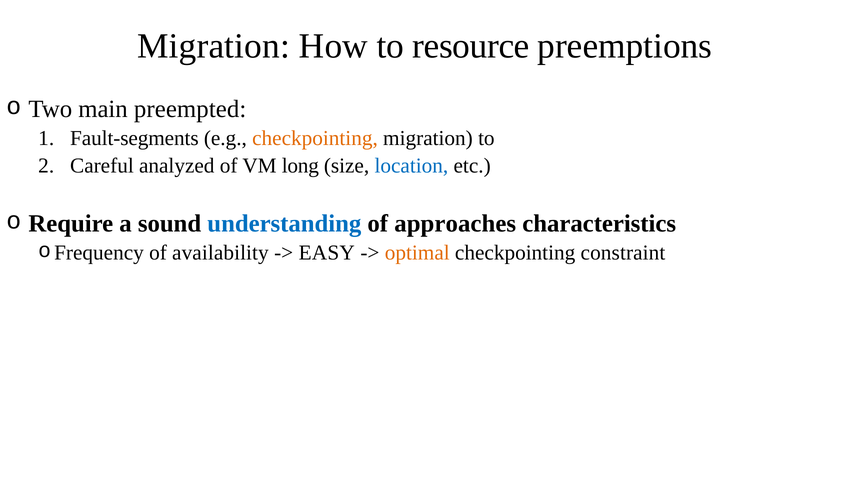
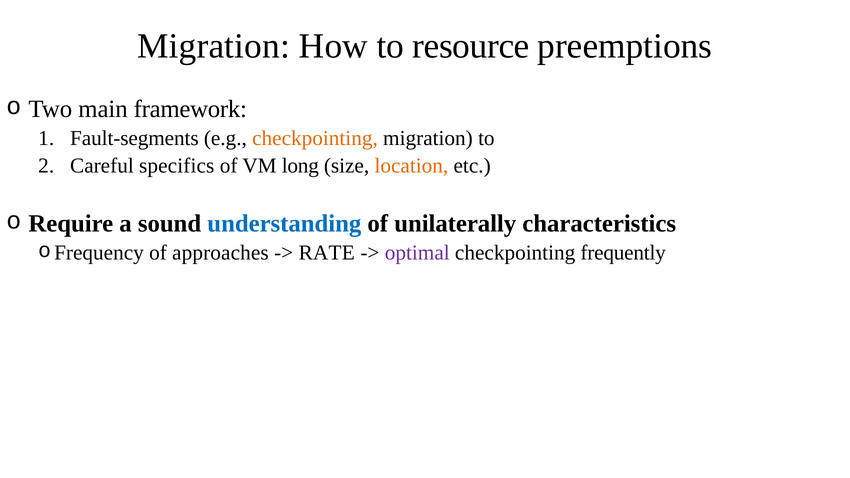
preempted: preempted -> framework
analyzed: analyzed -> specifics
location colour: blue -> orange
approaches: approaches -> unilaterally
availability: availability -> approaches
EASY: EASY -> RATE
optimal colour: orange -> purple
constraint: constraint -> frequently
